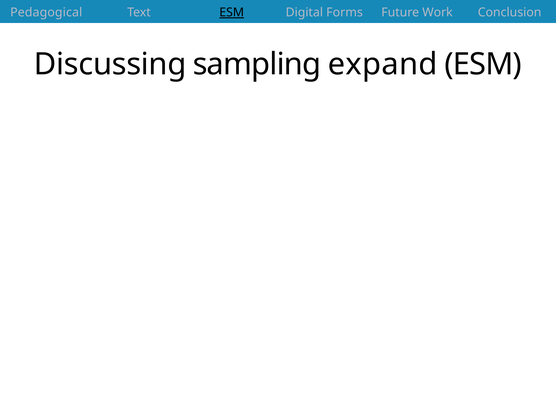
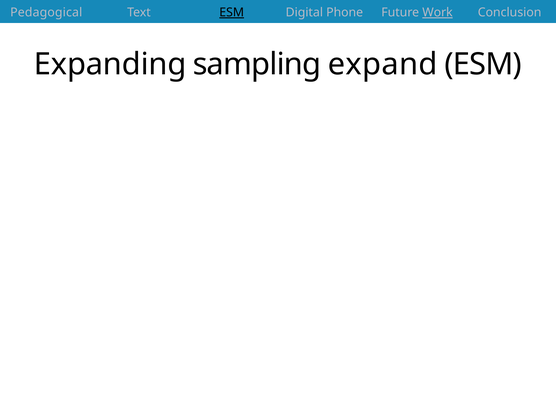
Forms: Forms -> Phone
Work underline: none -> present
Discussing: Discussing -> Expanding
